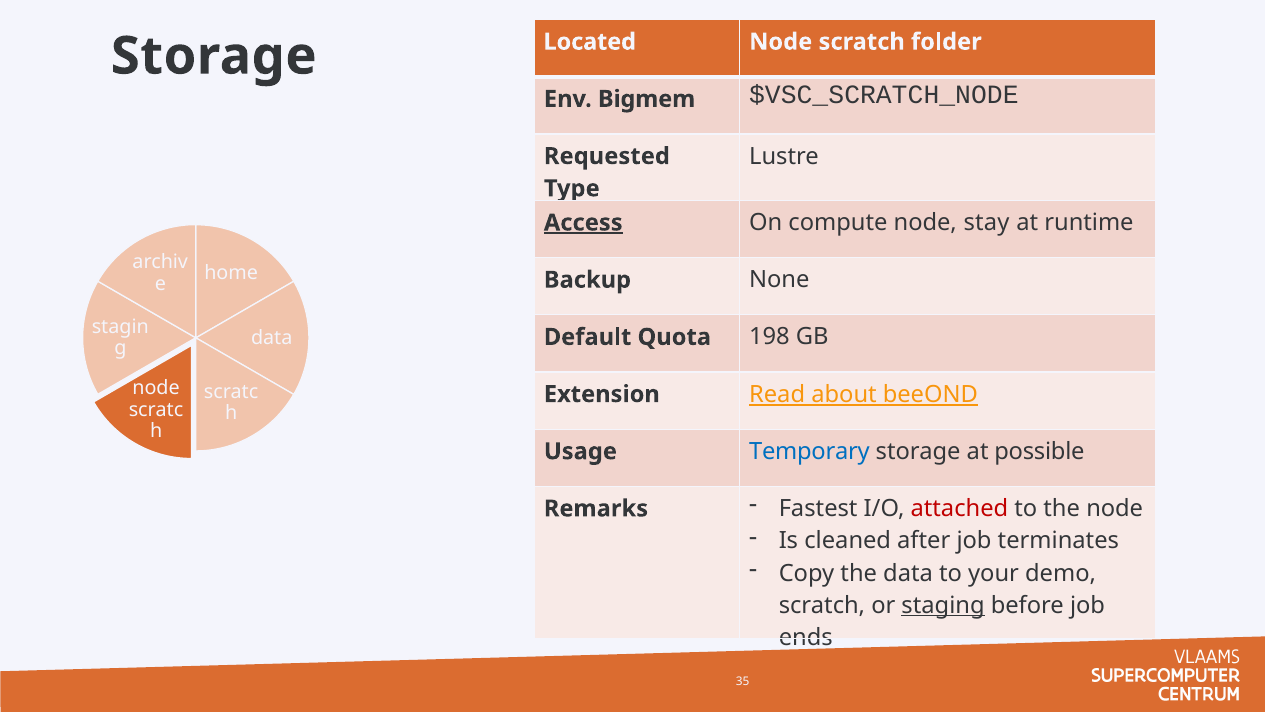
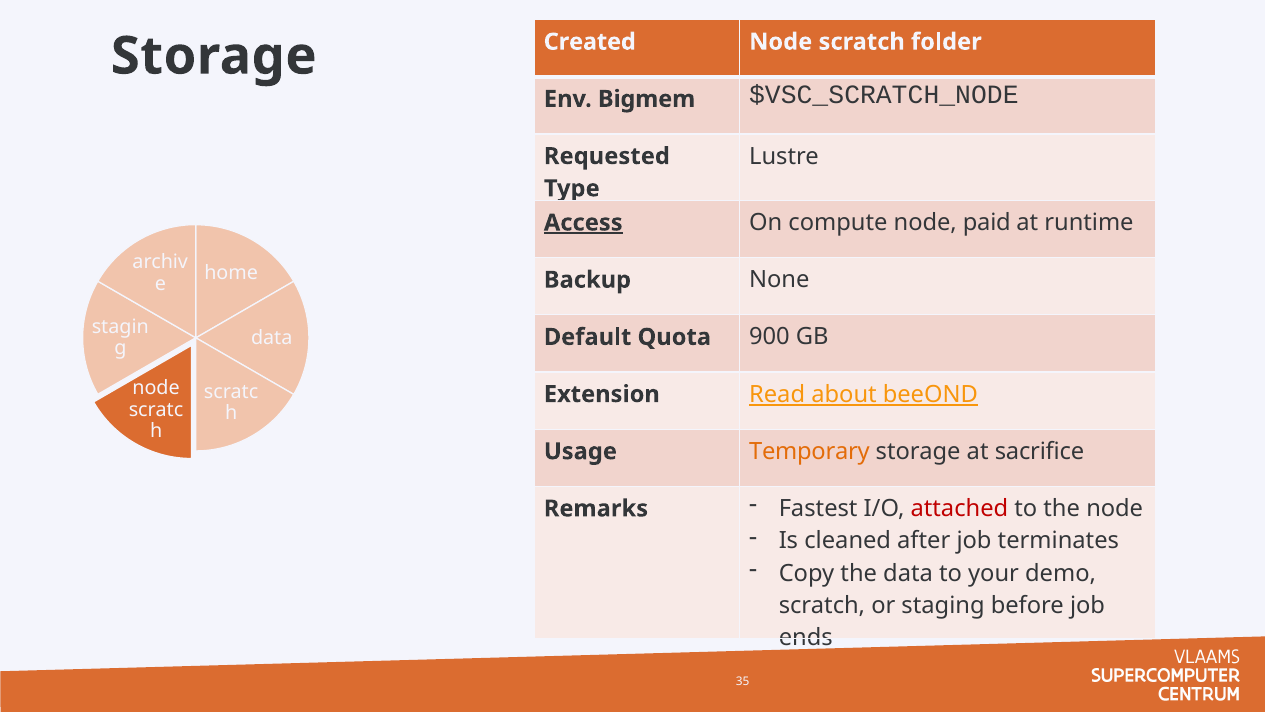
Located: Located -> Created
stay: stay -> paid
198: 198 -> 900
Temporary colour: blue -> orange
possible: possible -> sacrifice
staging underline: present -> none
